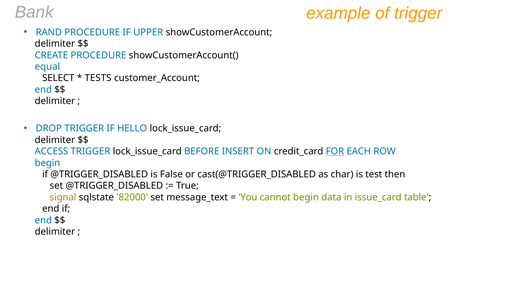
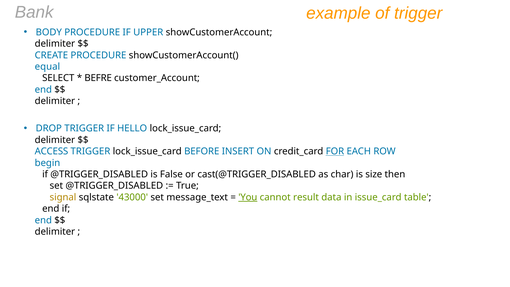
RAND: RAND -> BODY
TESTS: TESTS -> BEFRE
test: test -> size
82000: 82000 -> 43000
You underline: none -> present
cannot begin: begin -> result
